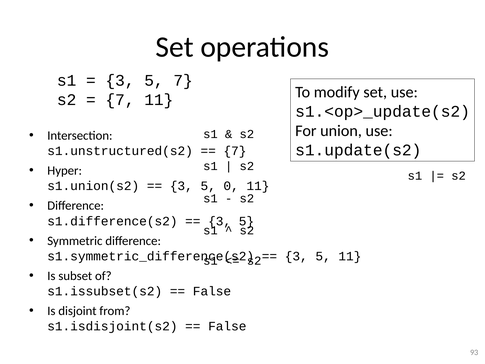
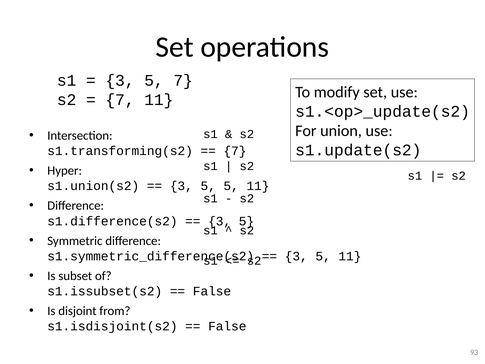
s1.unstructured(s2: s1.unstructured(s2 -> s1.transforming(s2
5 0: 0 -> 5
